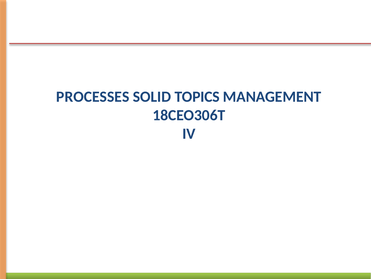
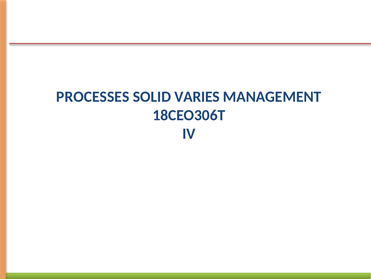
TOPICS: TOPICS -> VARIES
